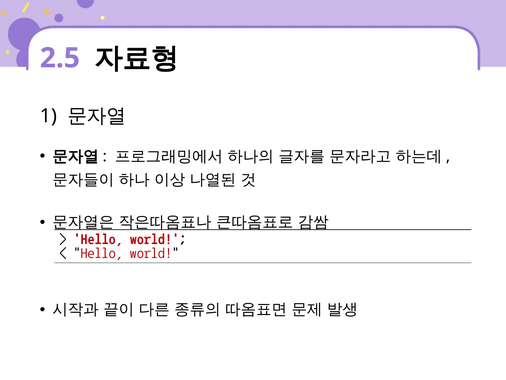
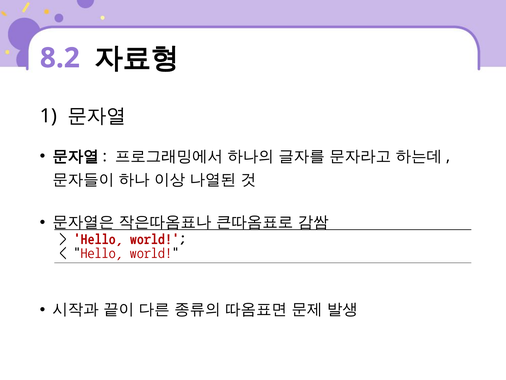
2.5: 2.5 -> 8.2
